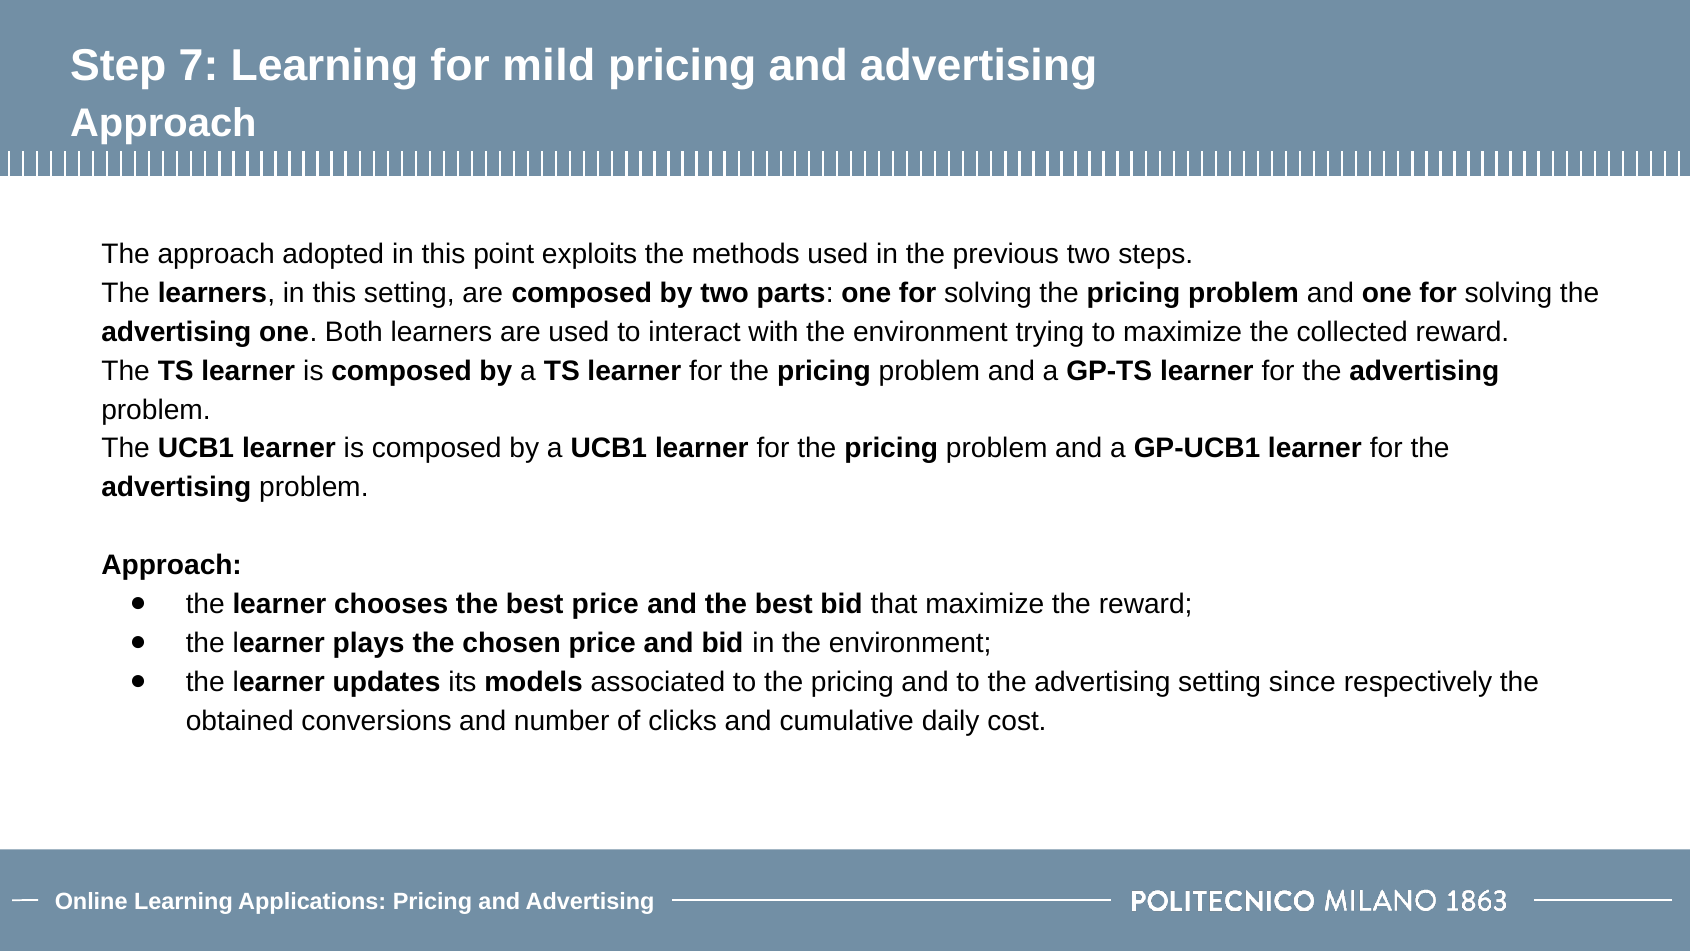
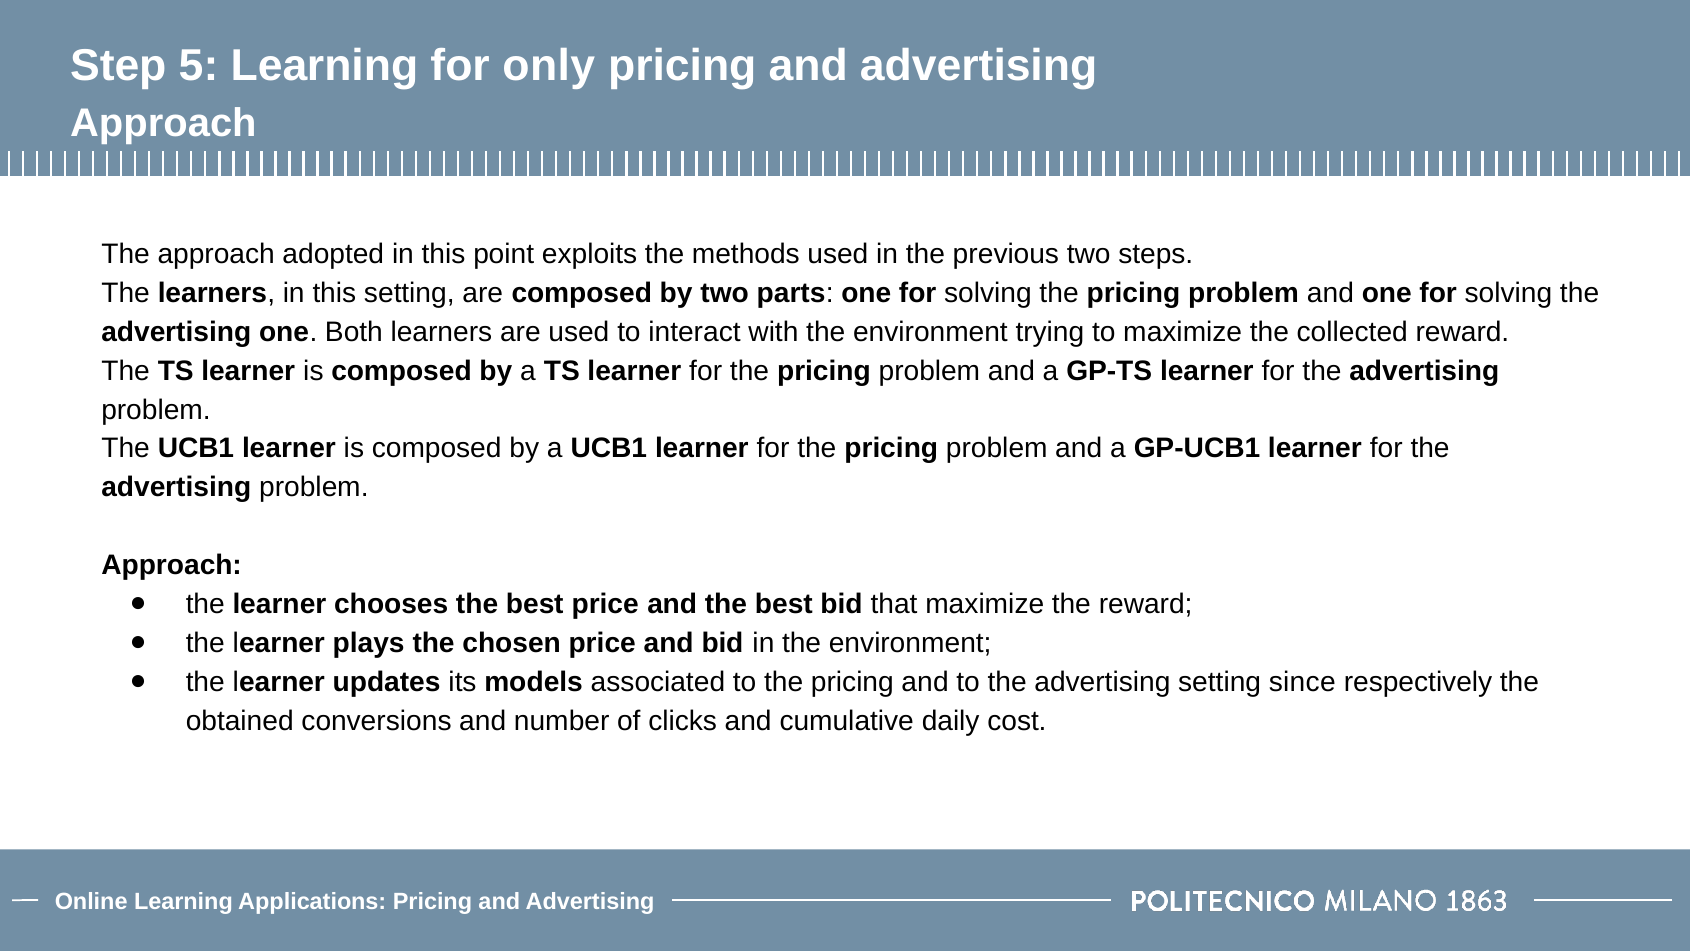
7: 7 -> 5
mild: mild -> only
